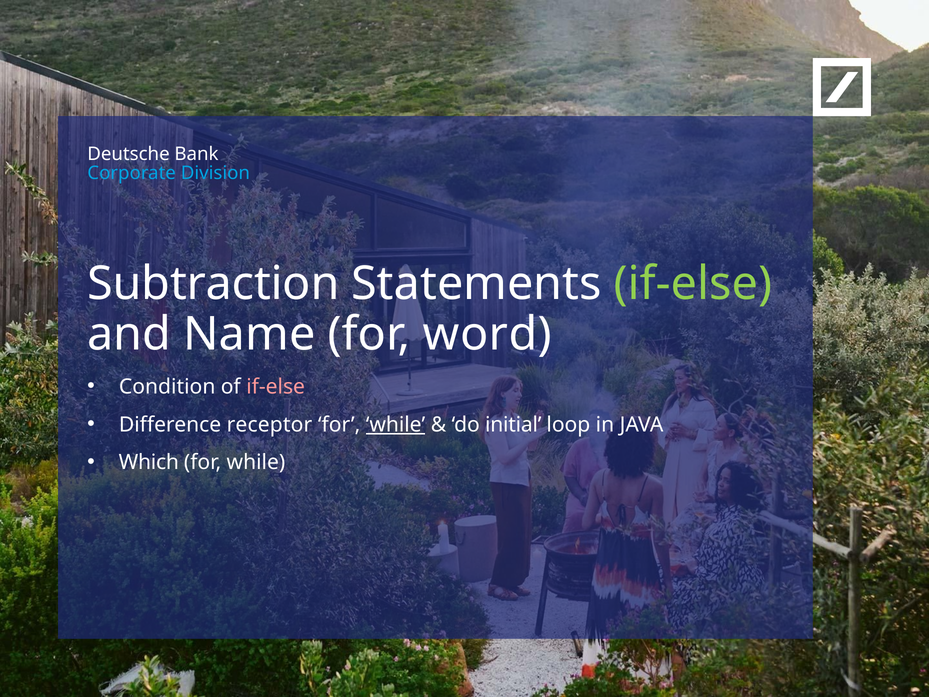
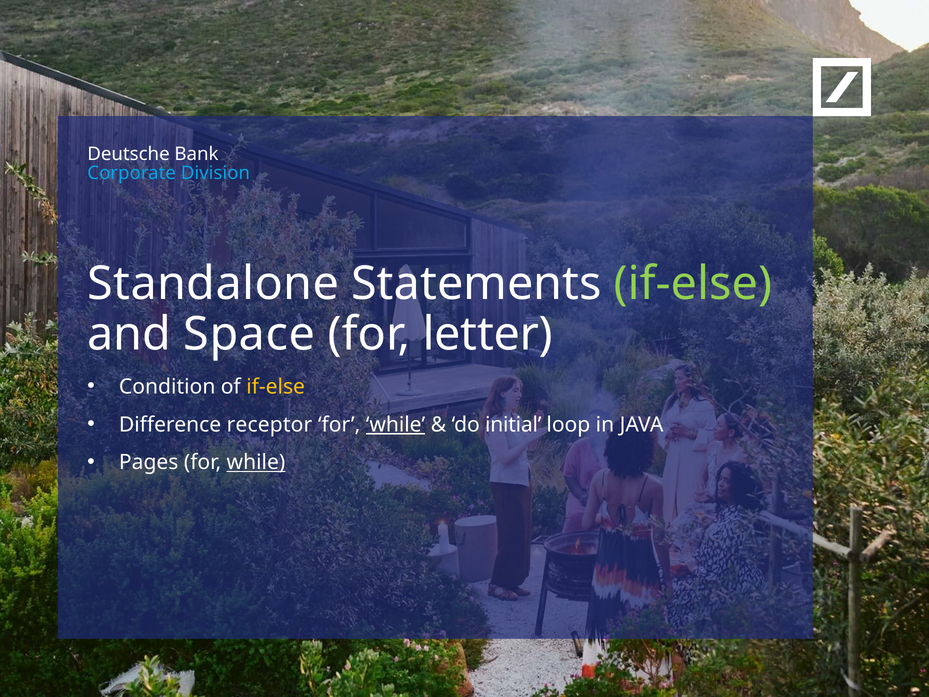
Subtraction: Subtraction -> Standalone
Name: Name -> Space
word: word -> letter
if-else at (276, 386) colour: pink -> yellow
Which: Which -> Pages
while at (256, 462) underline: none -> present
